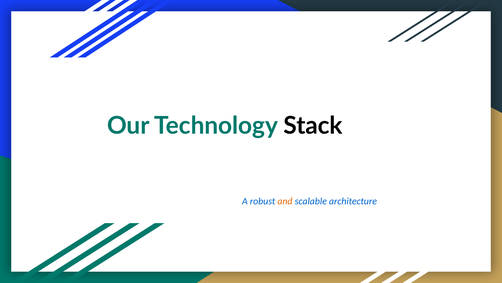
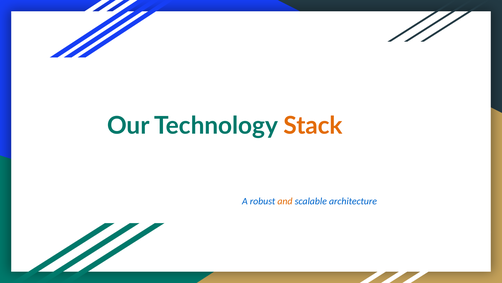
Stack colour: black -> orange
